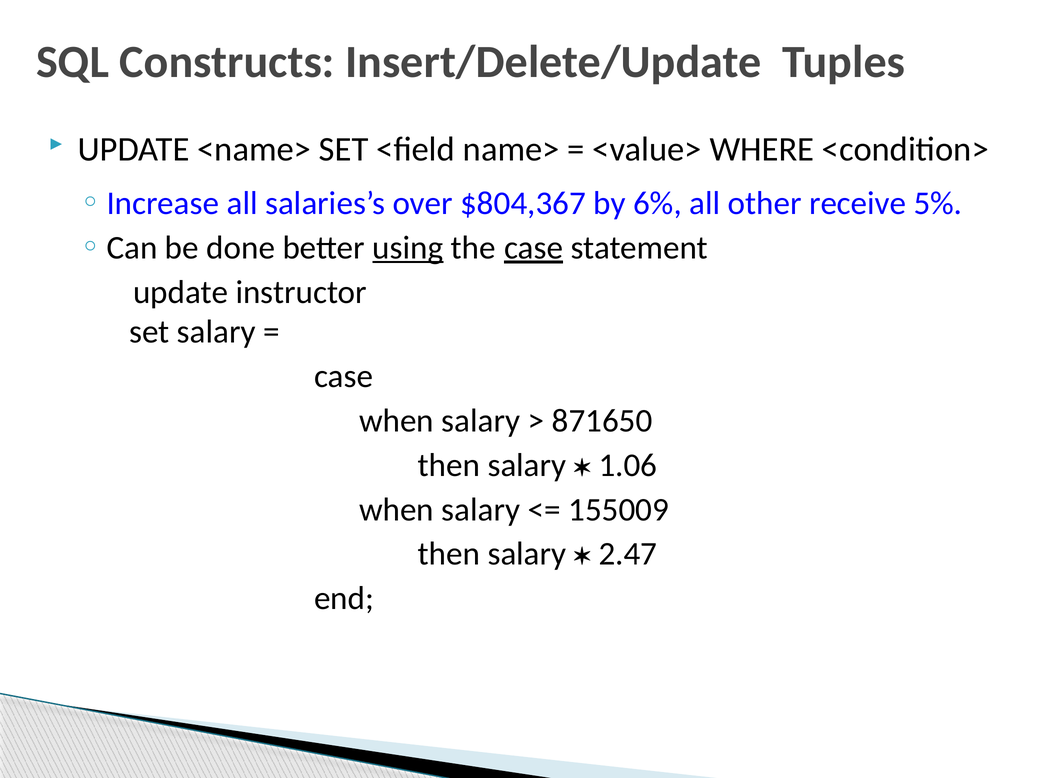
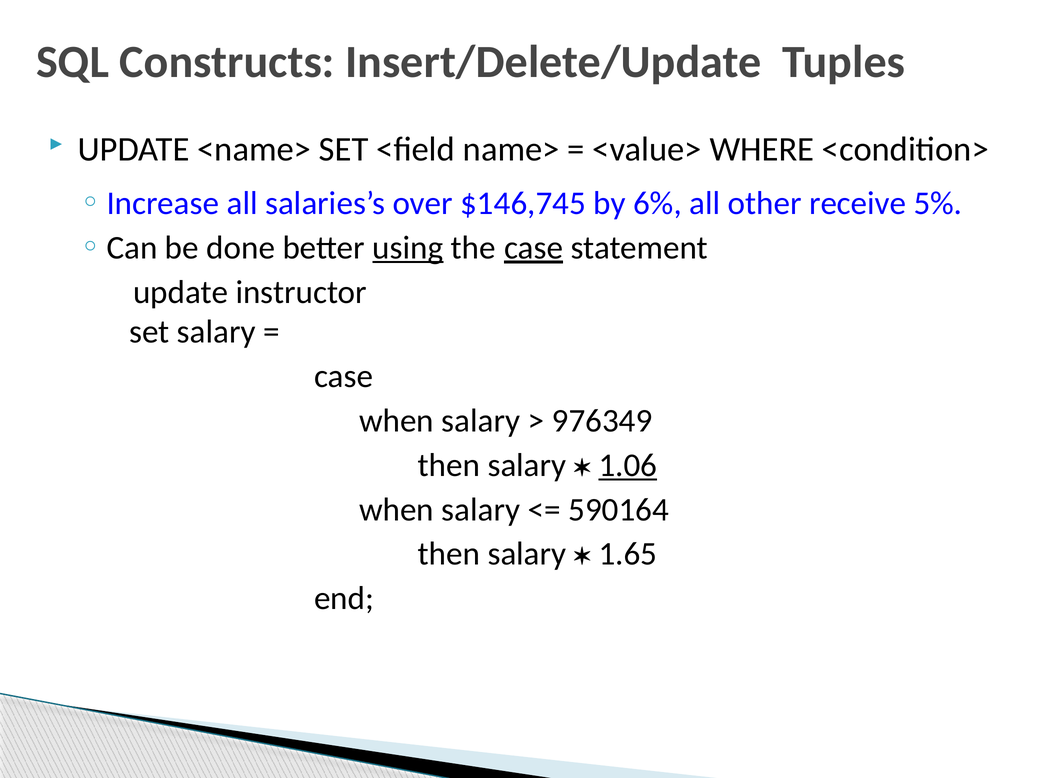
$804,367: $804,367 -> $146,745
871650: 871650 -> 976349
1.06 underline: none -> present
155009: 155009 -> 590164
2.47: 2.47 -> 1.65
